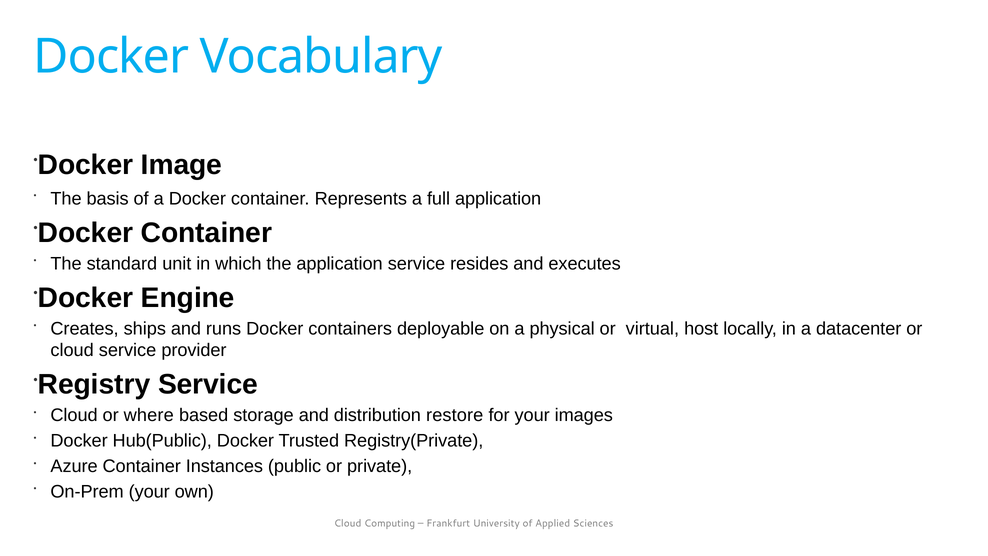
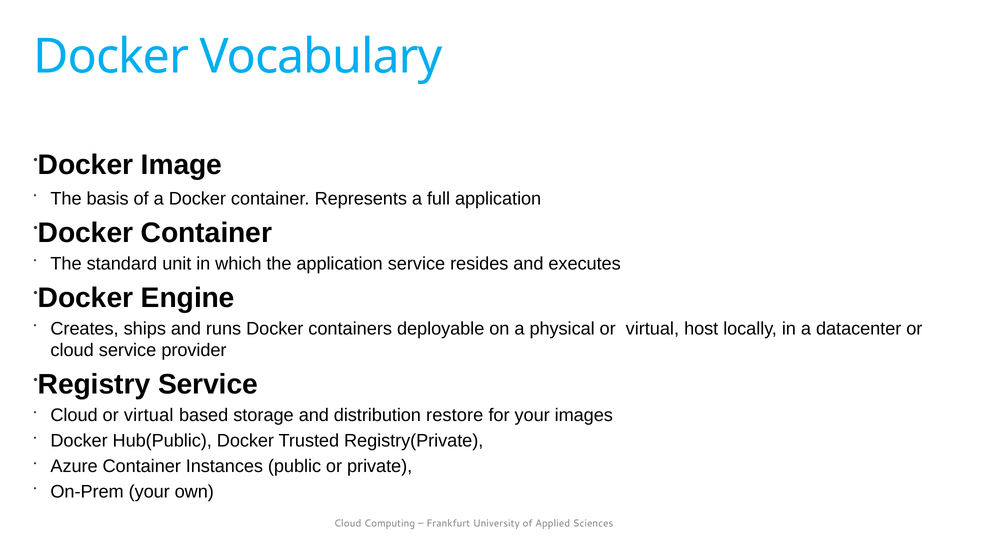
Cloud or where: where -> virtual
